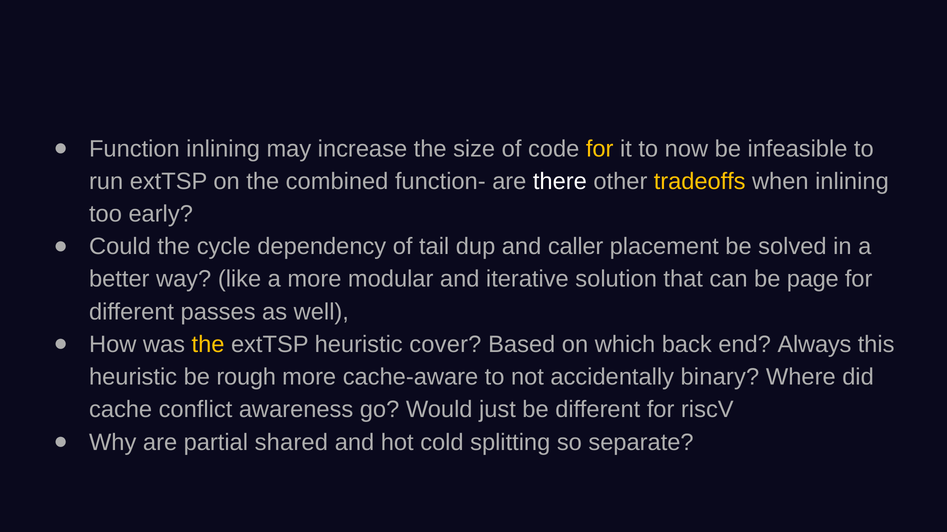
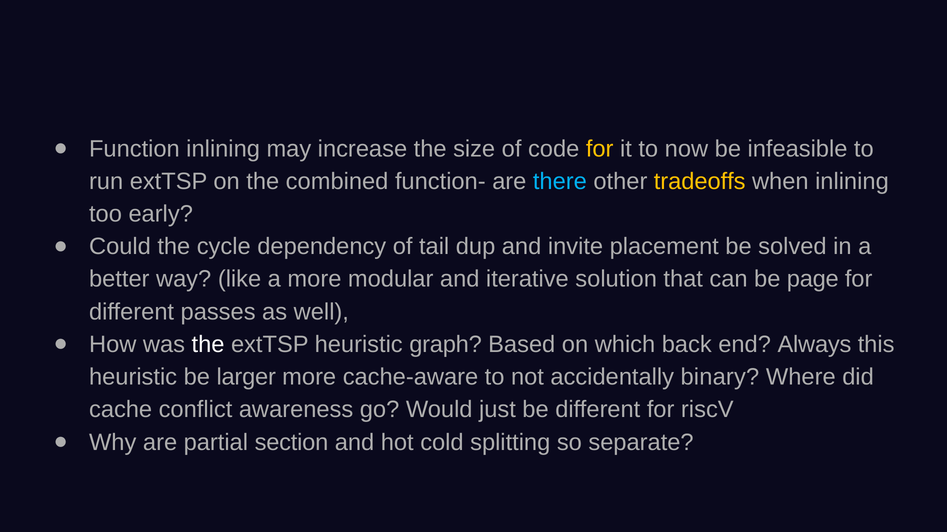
there colour: white -> light blue
caller: caller -> invite
the at (208, 345) colour: yellow -> white
cover: cover -> graph
rough: rough -> larger
shared: shared -> section
